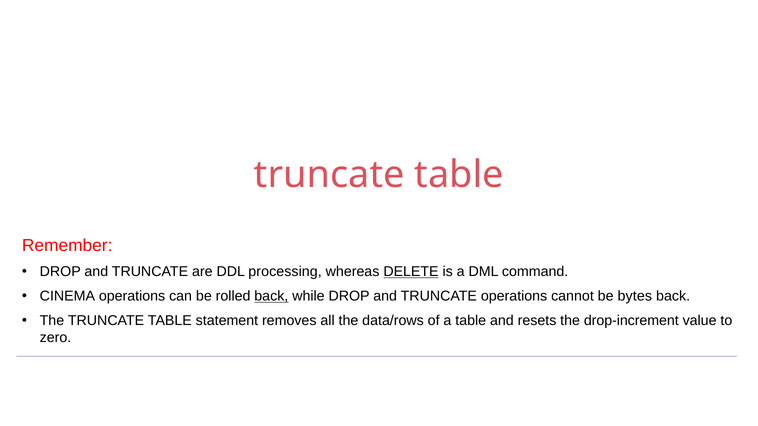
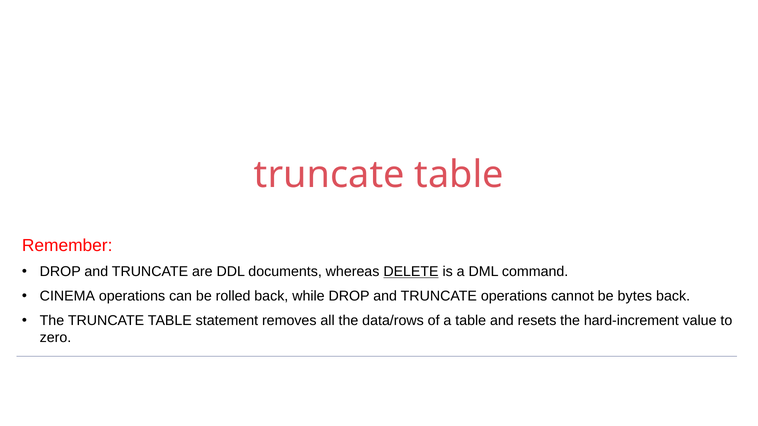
processing: processing -> documents
back at (271, 296) underline: present -> none
drop-increment: drop-increment -> hard-increment
